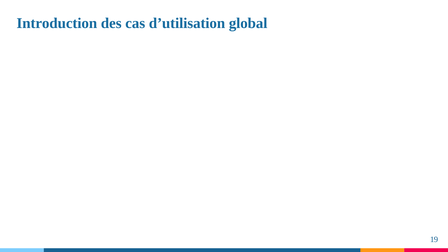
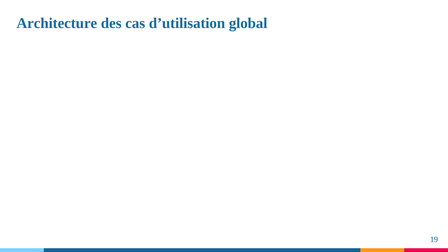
Introduction: Introduction -> Architecture
